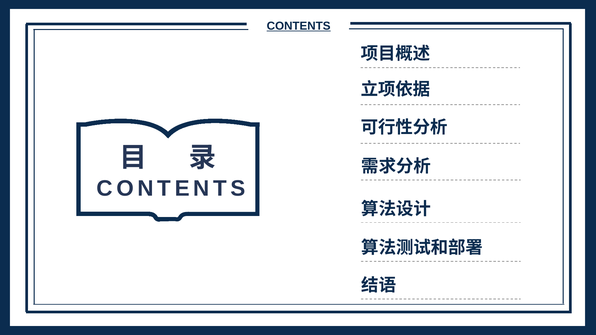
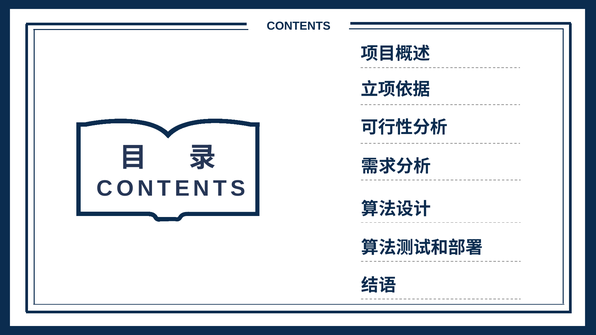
CONTENTS at (299, 26) underline: present -> none
